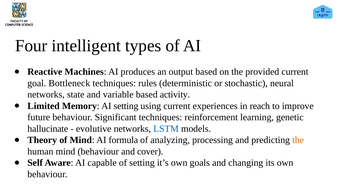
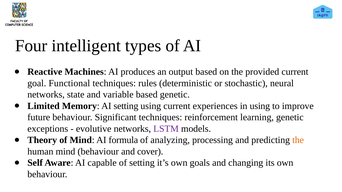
Bottleneck: Bottleneck -> Functional
based activity: activity -> genetic
in reach: reach -> using
hallucinate: hallucinate -> exceptions
LSTM colour: blue -> purple
